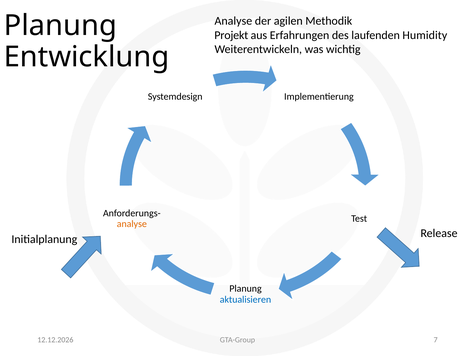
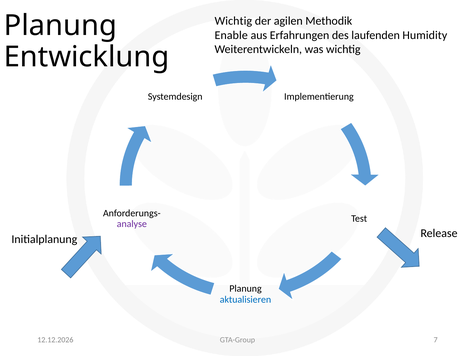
Analyse at (233, 21): Analyse -> Wichtig
Projekt: Projekt -> Enable
analyse at (132, 224) colour: orange -> purple
